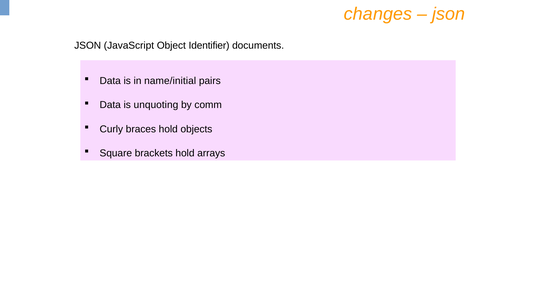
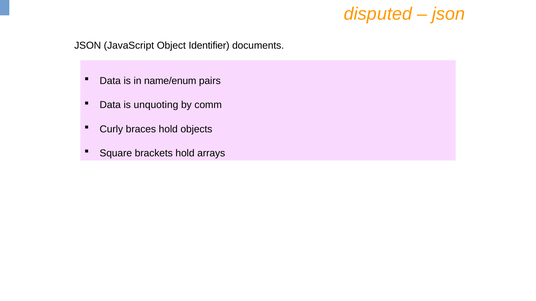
changes: changes -> disputed
name/initial: name/initial -> name/enum
